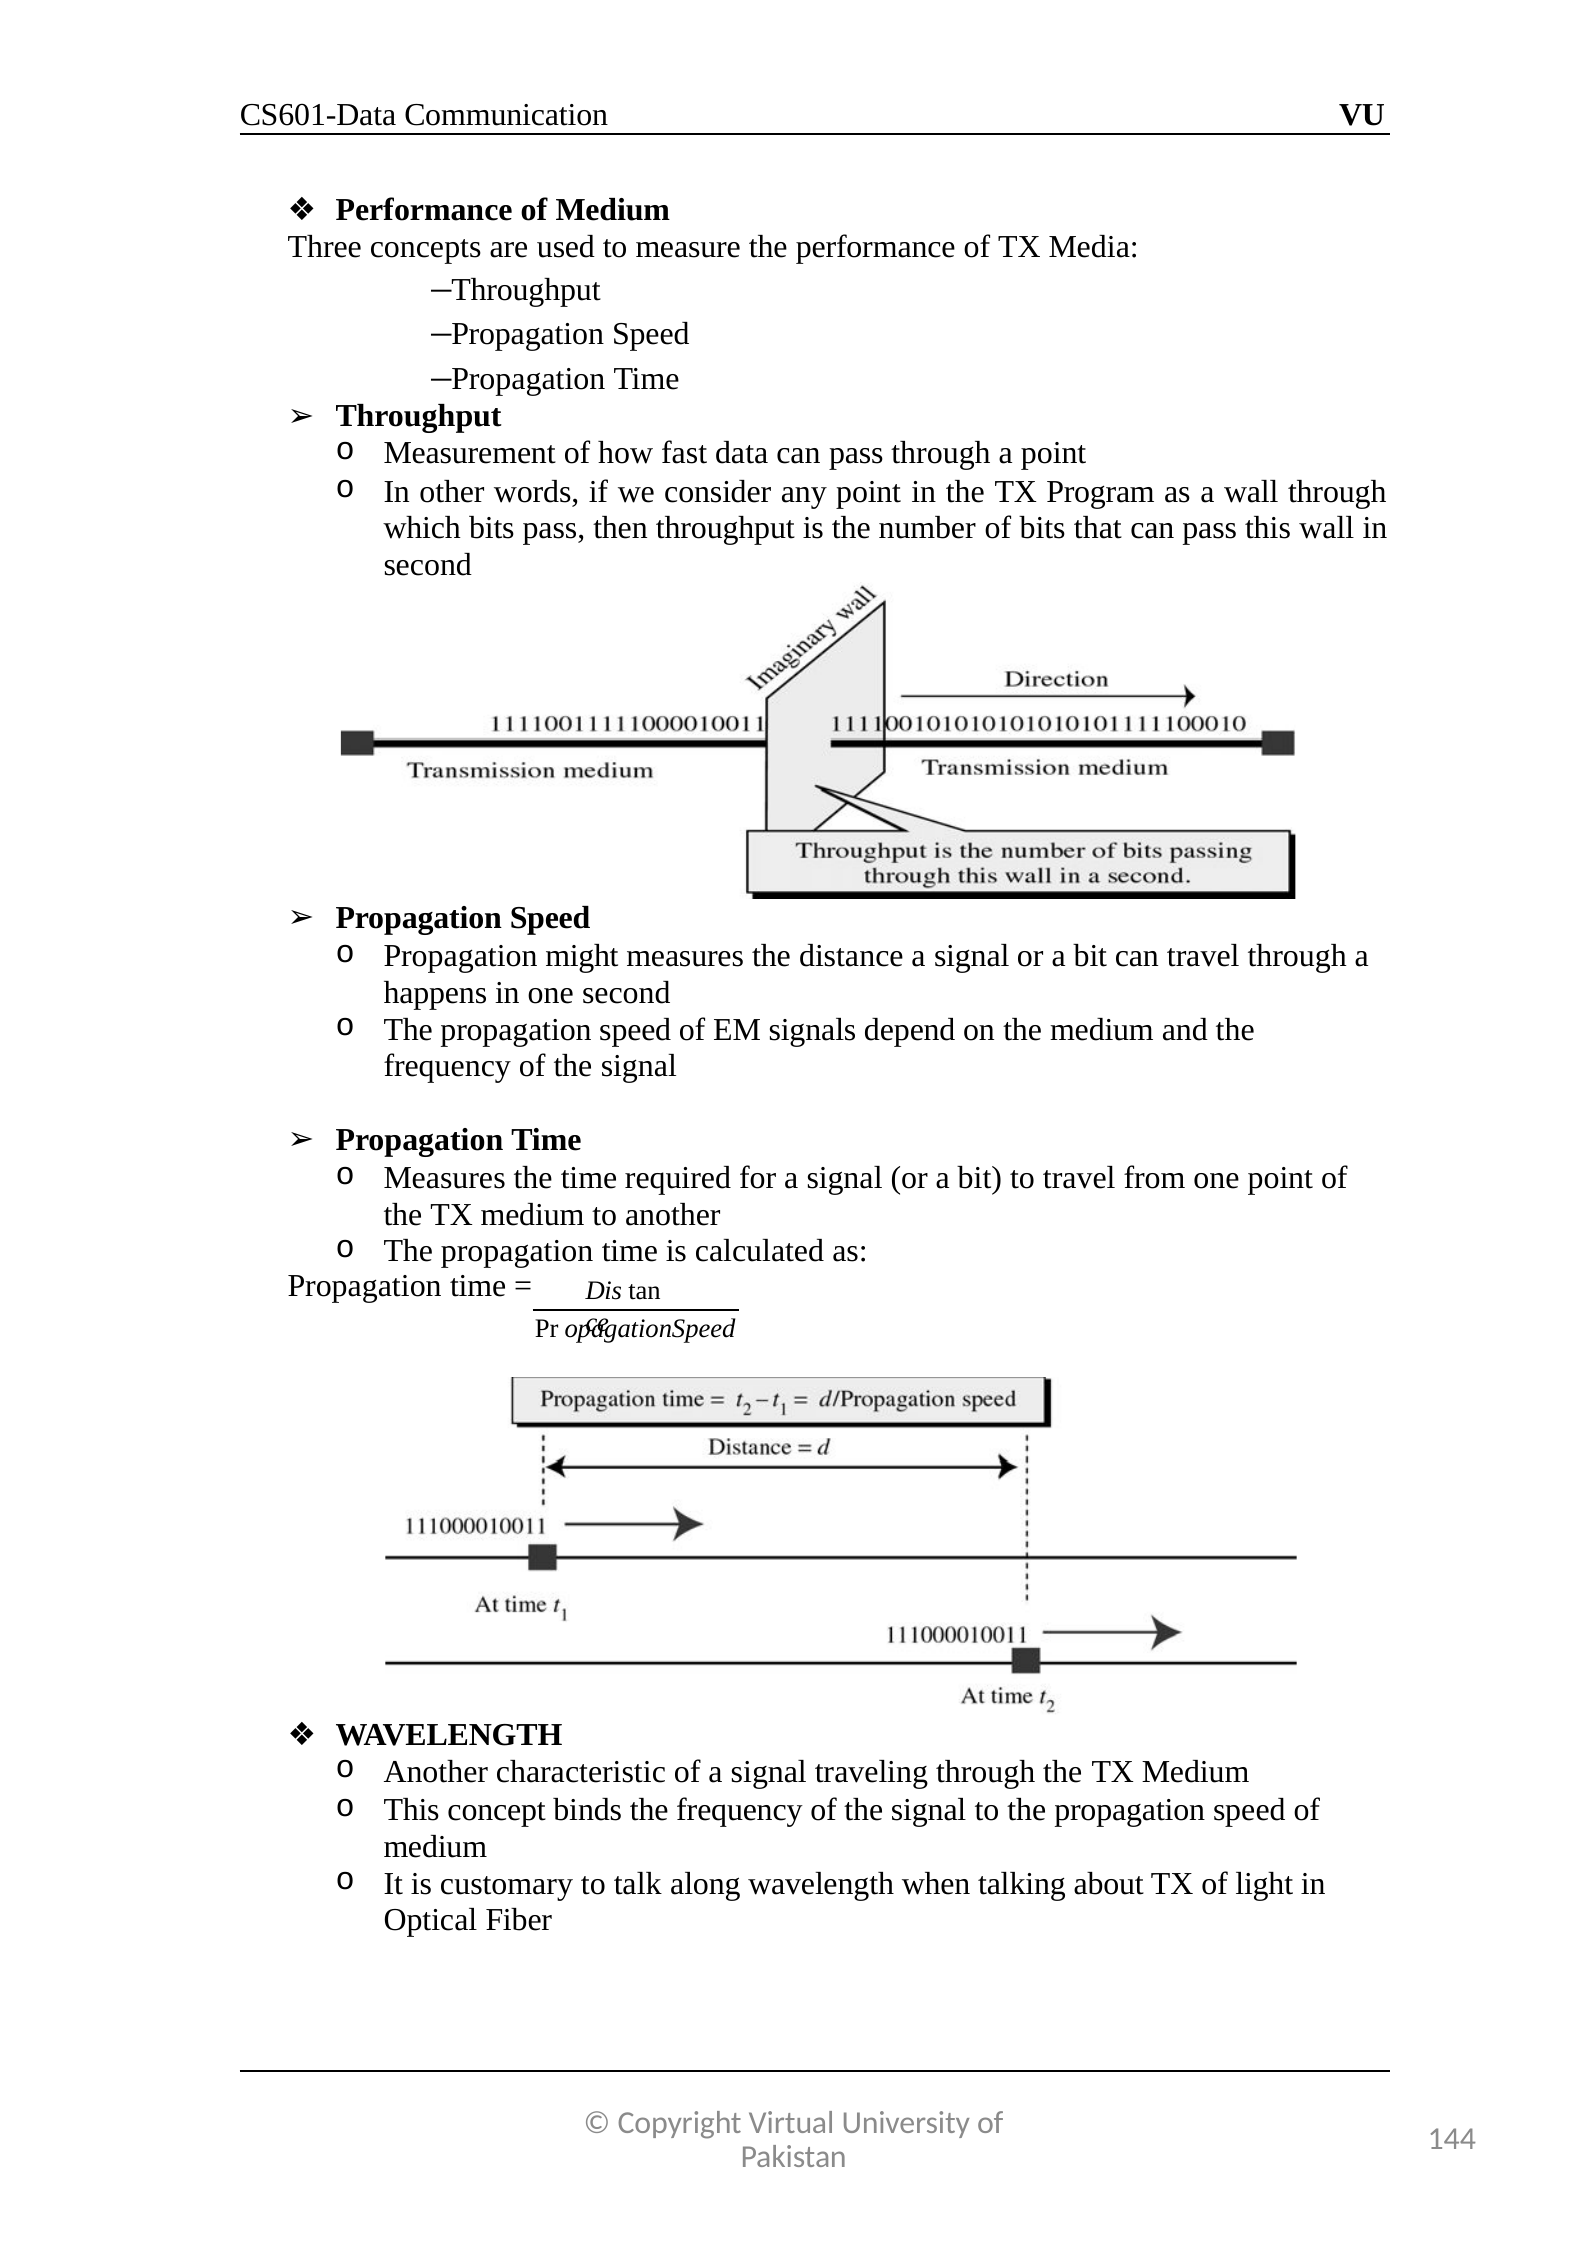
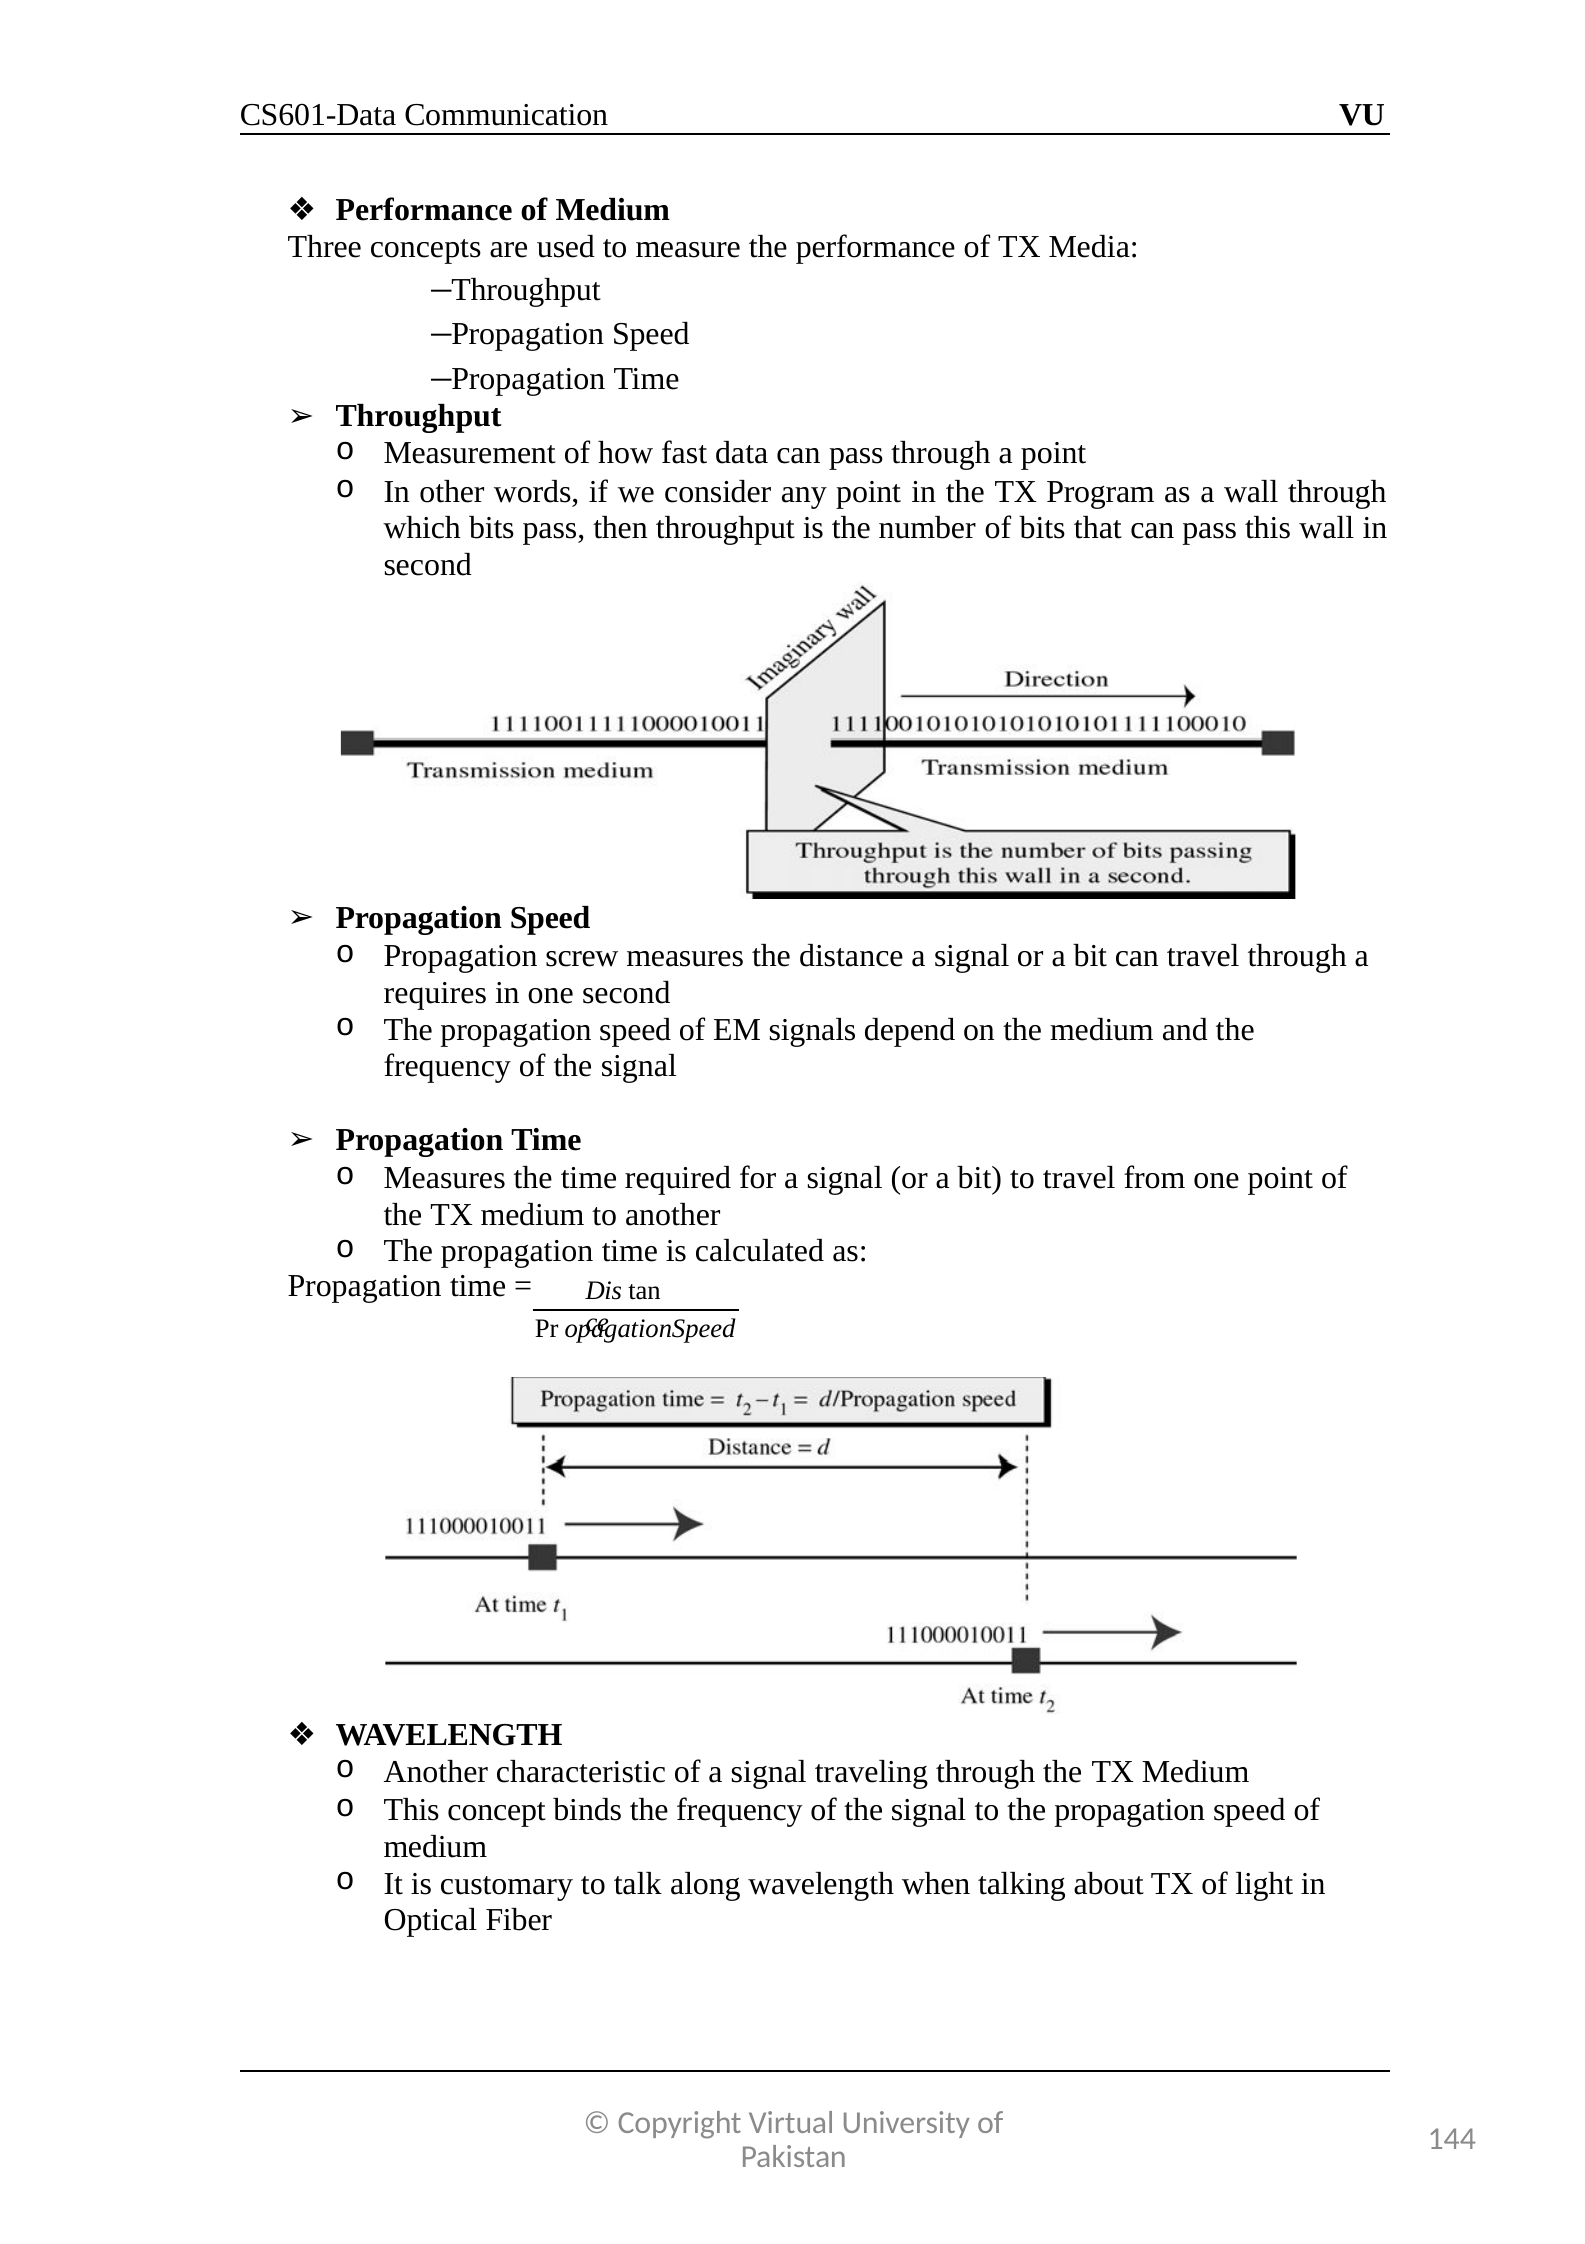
might: might -> screw
happens: happens -> requires
